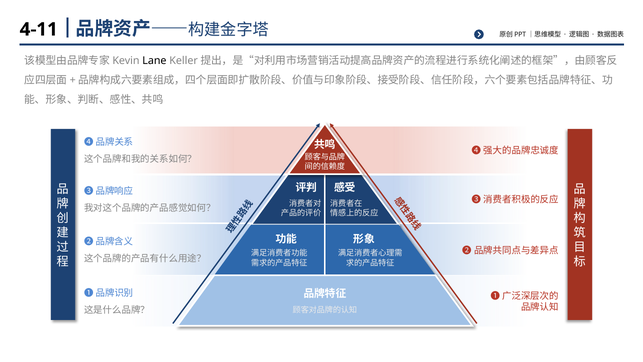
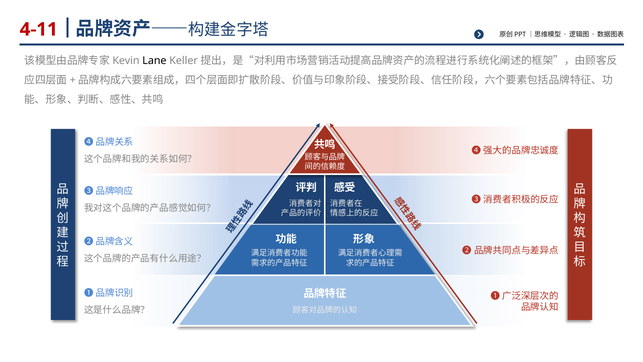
4-11 colour: black -> red
